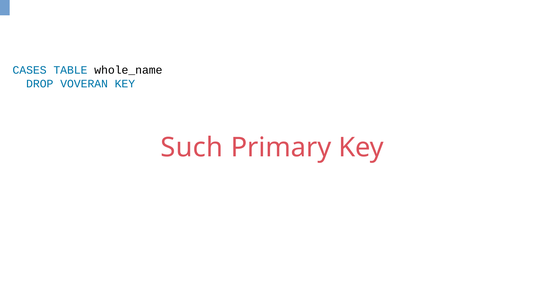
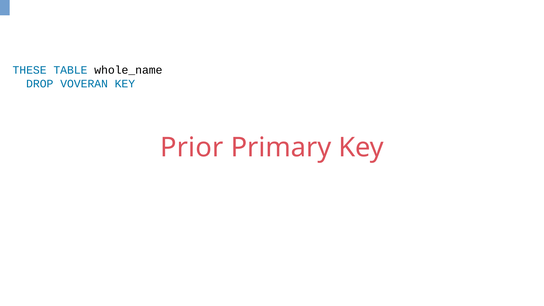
CASES: CASES -> THESE
Such: Such -> Prior
